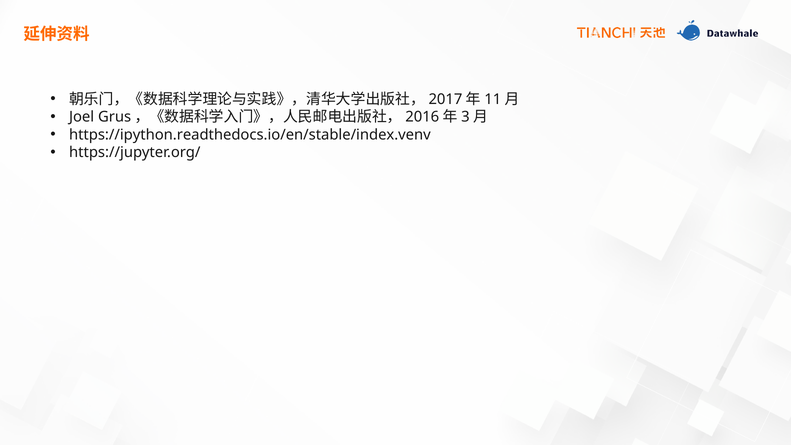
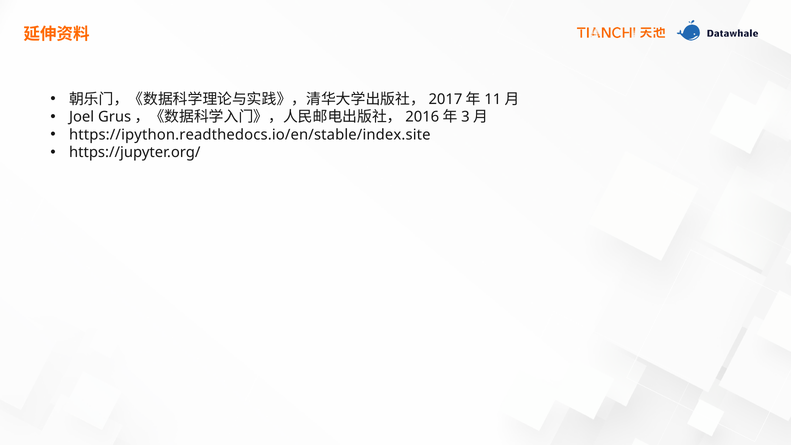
https://ipython.readthedocs.io/en/stable/index.venv: https://ipython.readthedocs.io/en/stable/index.venv -> https://ipython.readthedocs.io/en/stable/index.site
